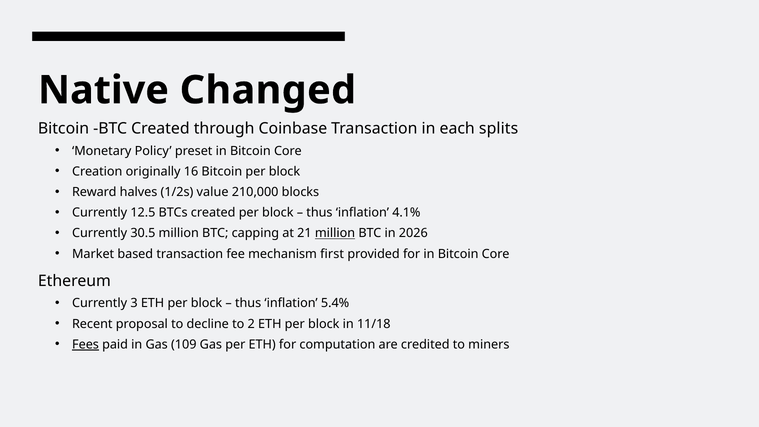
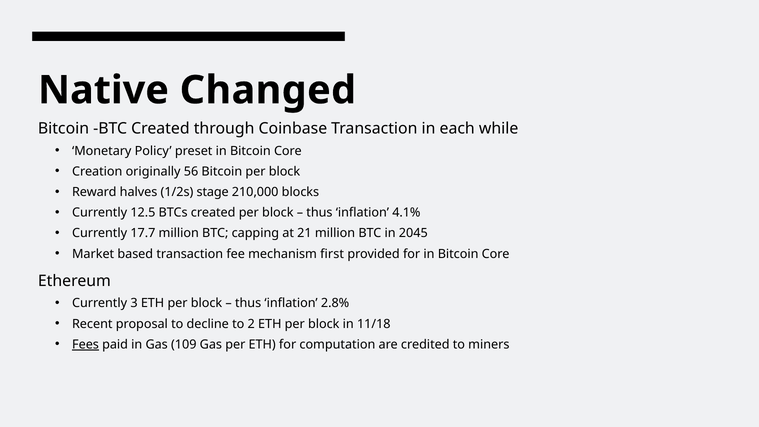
splits: splits -> while
16: 16 -> 56
value: value -> stage
30.5: 30.5 -> 17.7
million at (335, 233) underline: present -> none
2026: 2026 -> 2045
5.4%: 5.4% -> 2.8%
